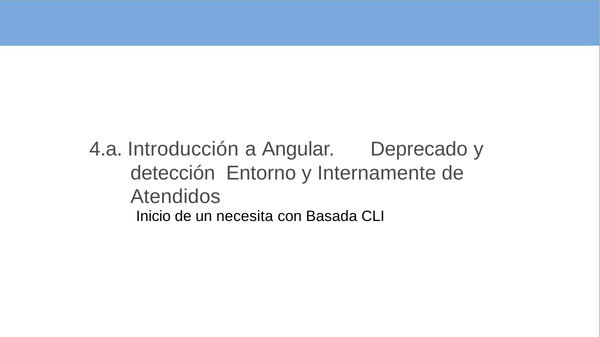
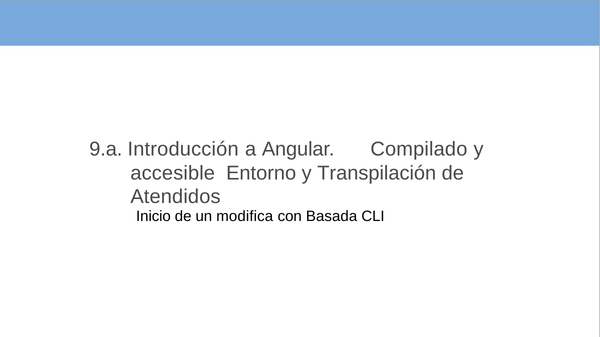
4.a: 4.a -> 9.a
Deprecado: Deprecado -> Compilado
detección: detección -> accesible
Internamente: Internamente -> Transpilación
necesita: necesita -> modifica
